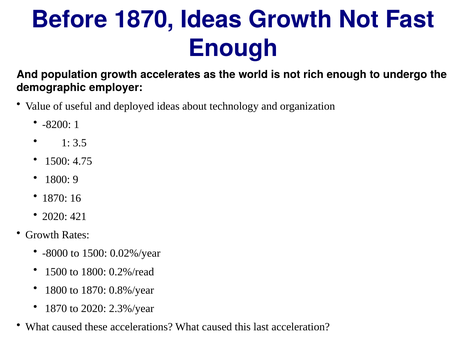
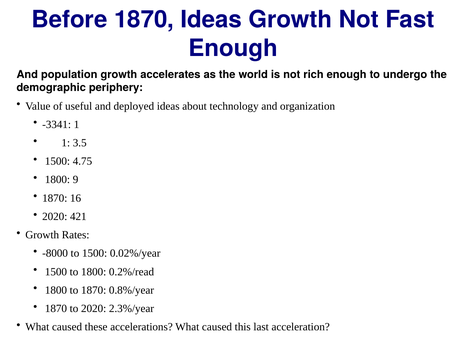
employer: employer -> periphery
-8200: -8200 -> -3341
